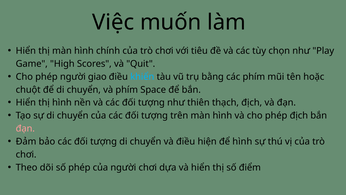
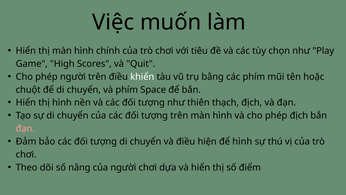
người giao: giao -> trên
khiển colour: light blue -> white
số phép: phép -> nâng
